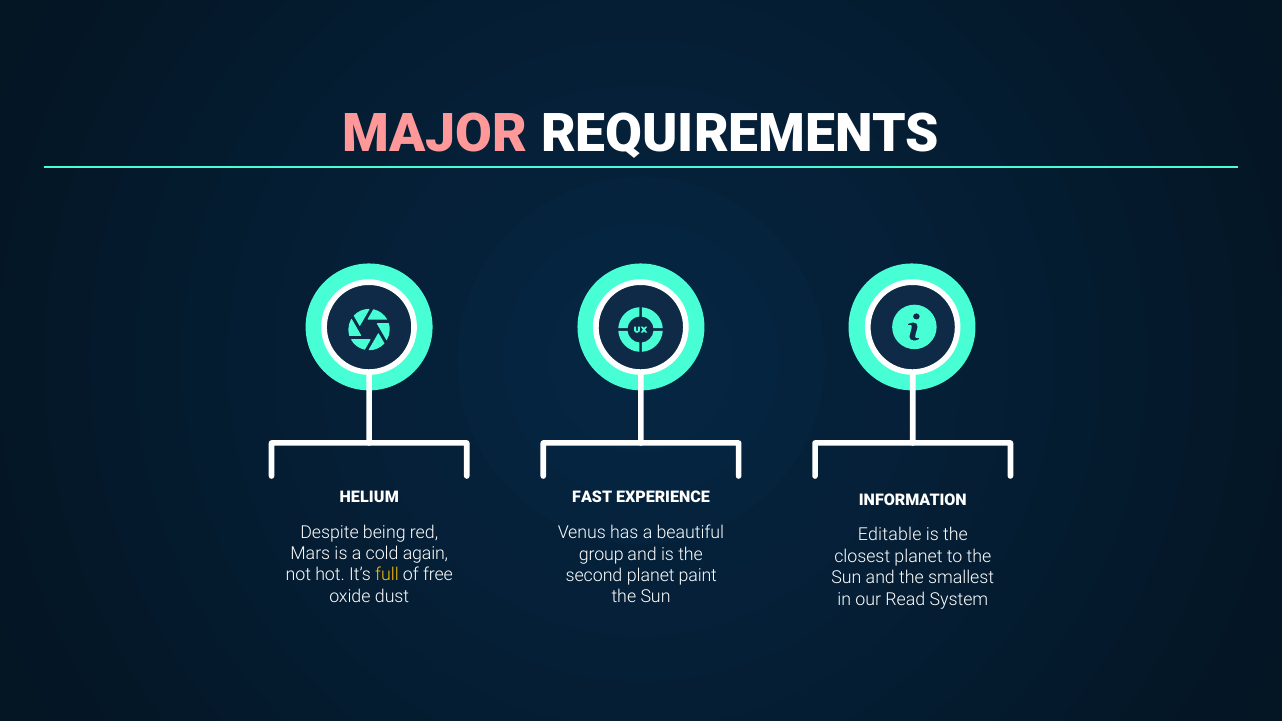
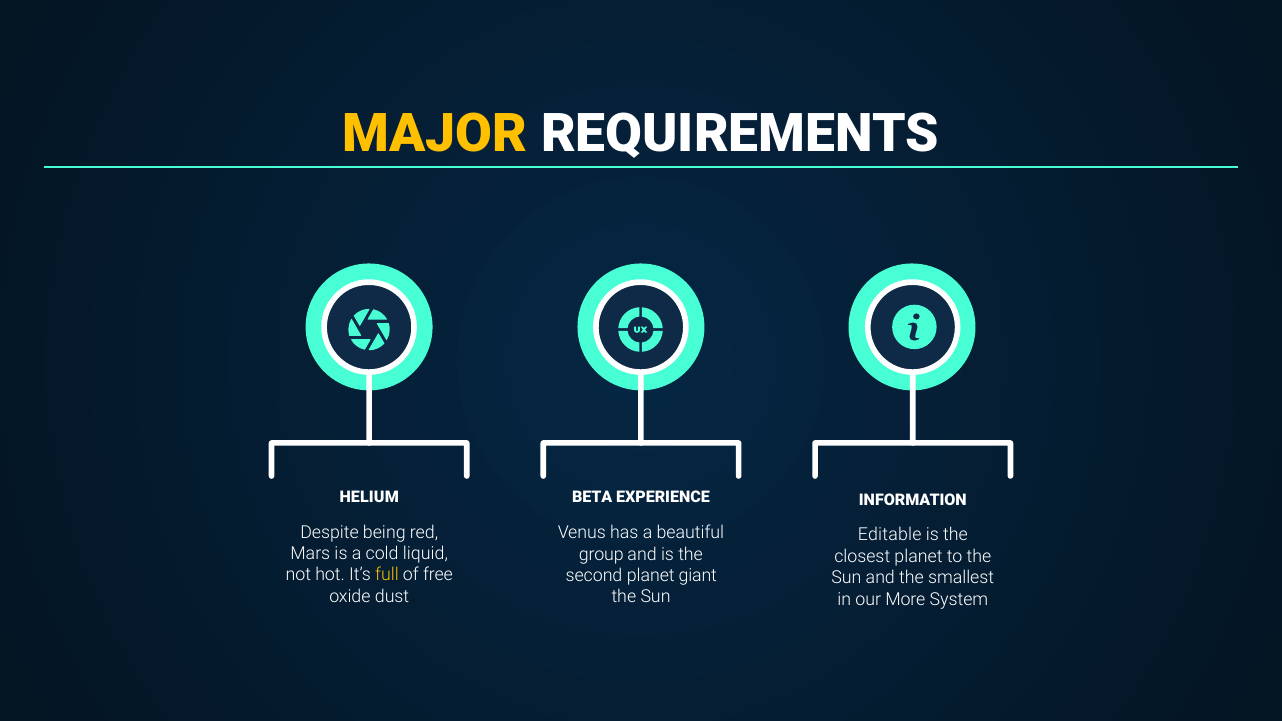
MAJOR colour: pink -> yellow
FAST: FAST -> BETA
again: again -> liquid
paint: paint -> giant
Read: Read -> More
